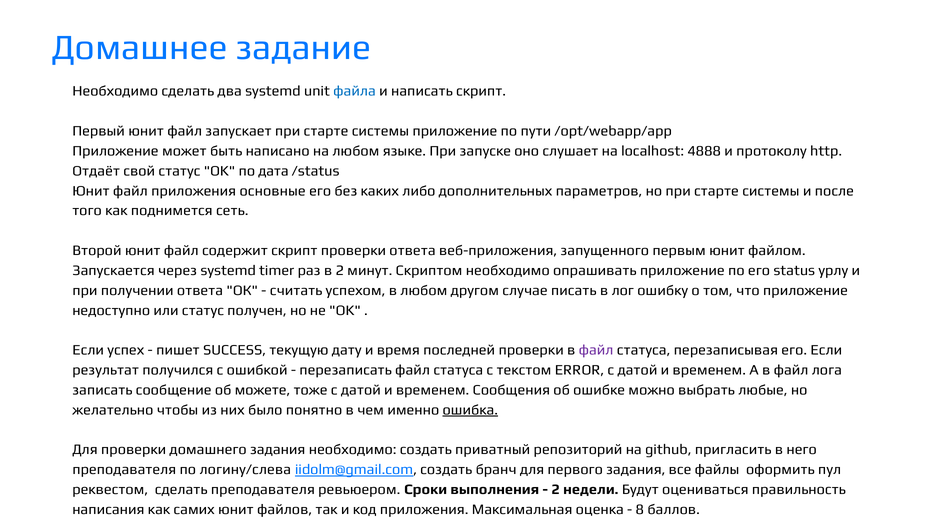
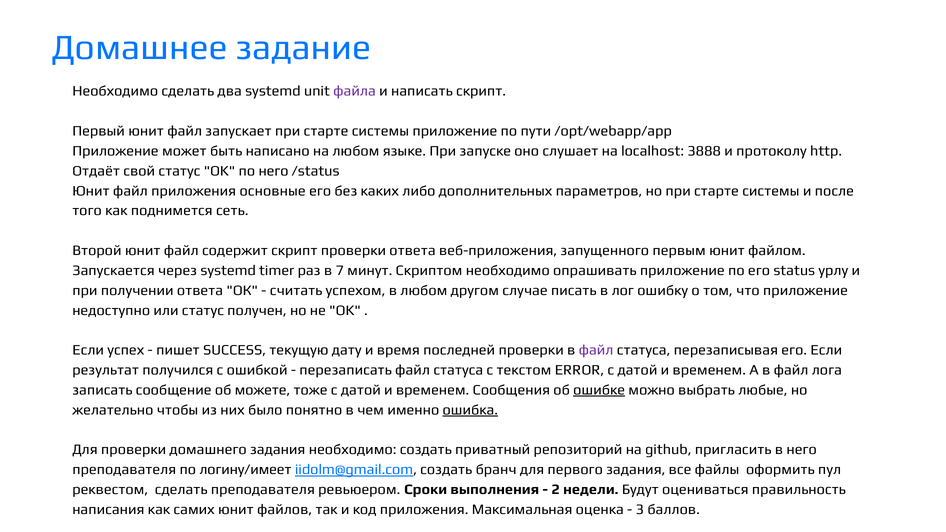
файла colour: blue -> purple
4888: 4888 -> 3888
по дата: дата -> него
в 2: 2 -> 7
ошибке underline: none -> present
логину/слева: логину/слева -> логину/имеет
8: 8 -> 3
